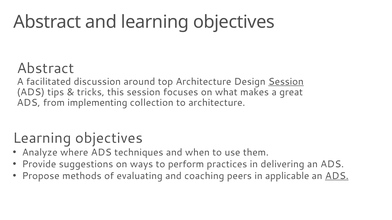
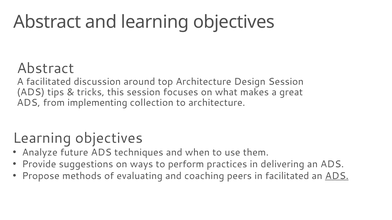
Session at (286, 82) underline: present -> none
where: where -> future
in applicable: applicable -> facilitated
